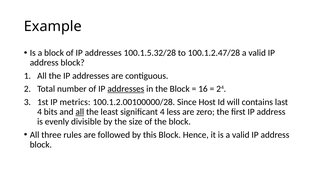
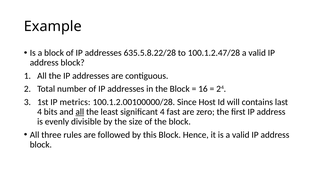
100.1.5.32/28: 100.1.5.32/28 -> 635.5.8.22/28
addresses at (126, 89) underline: present -> none
less: less -> fast
